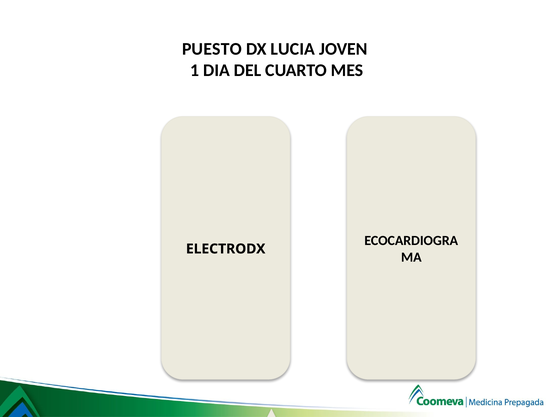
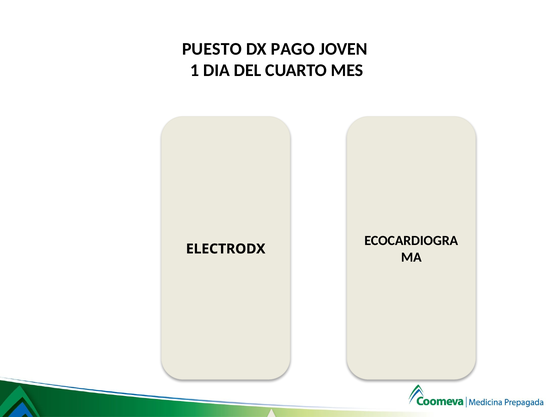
LUCIA: LUCIA -> PAGO
